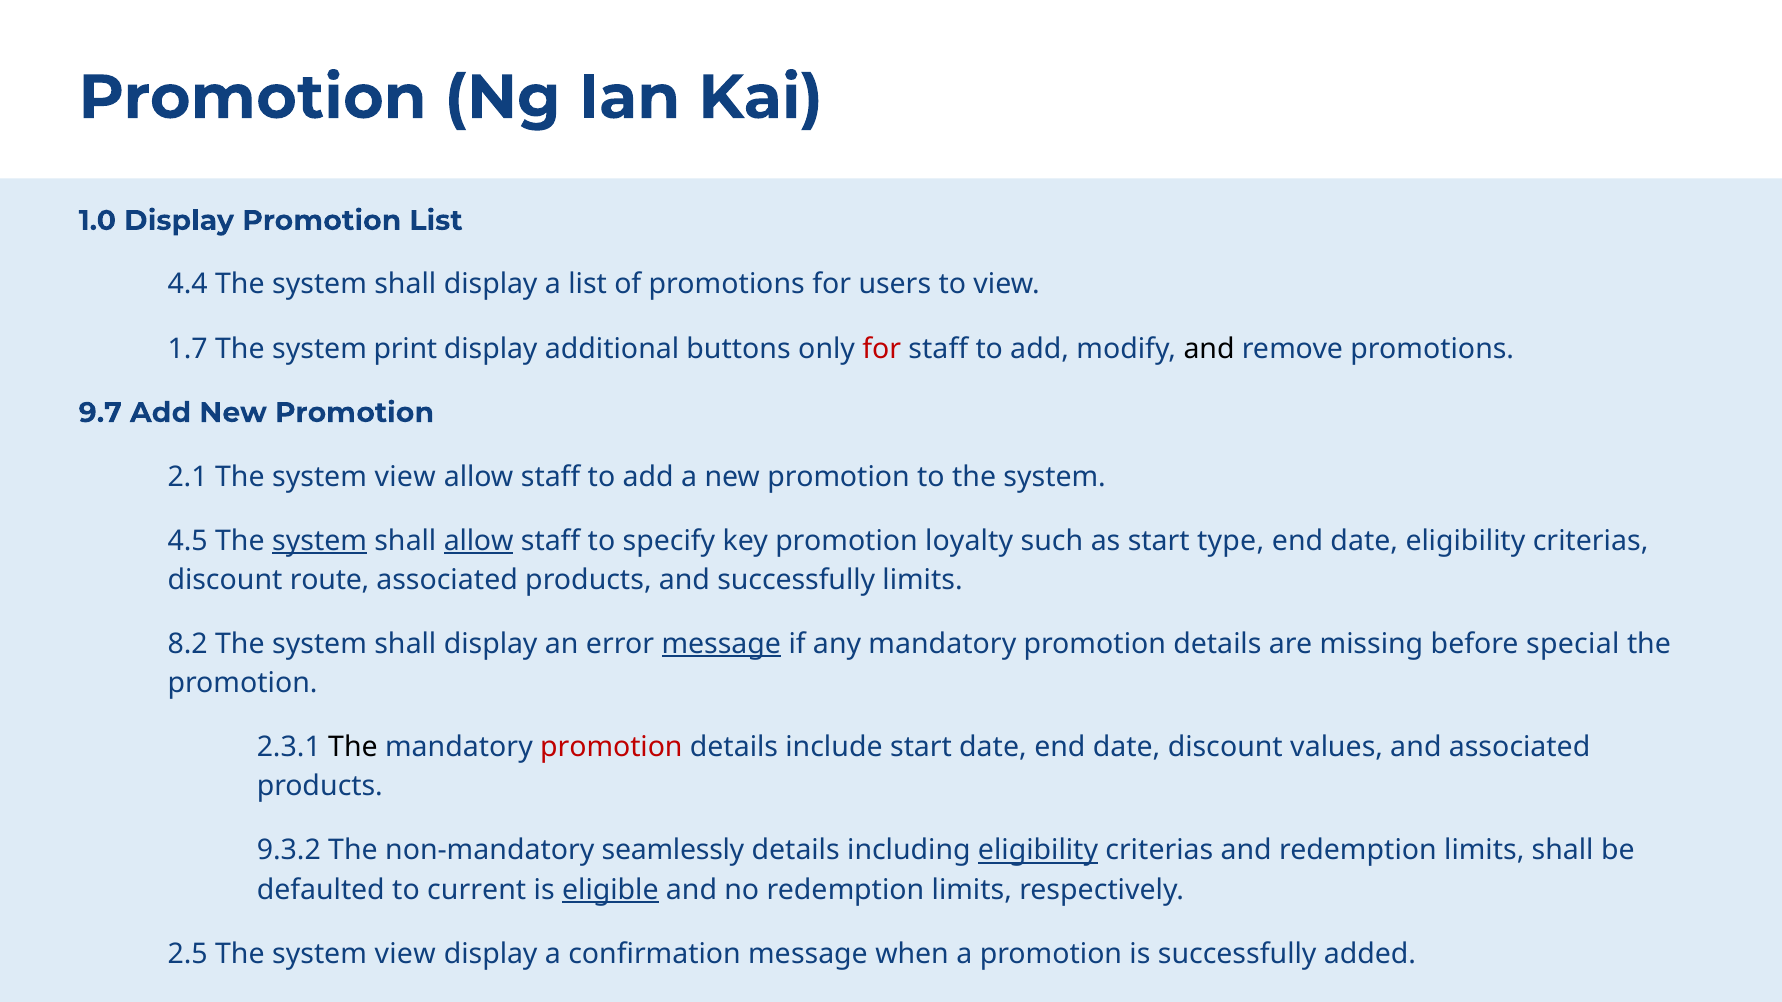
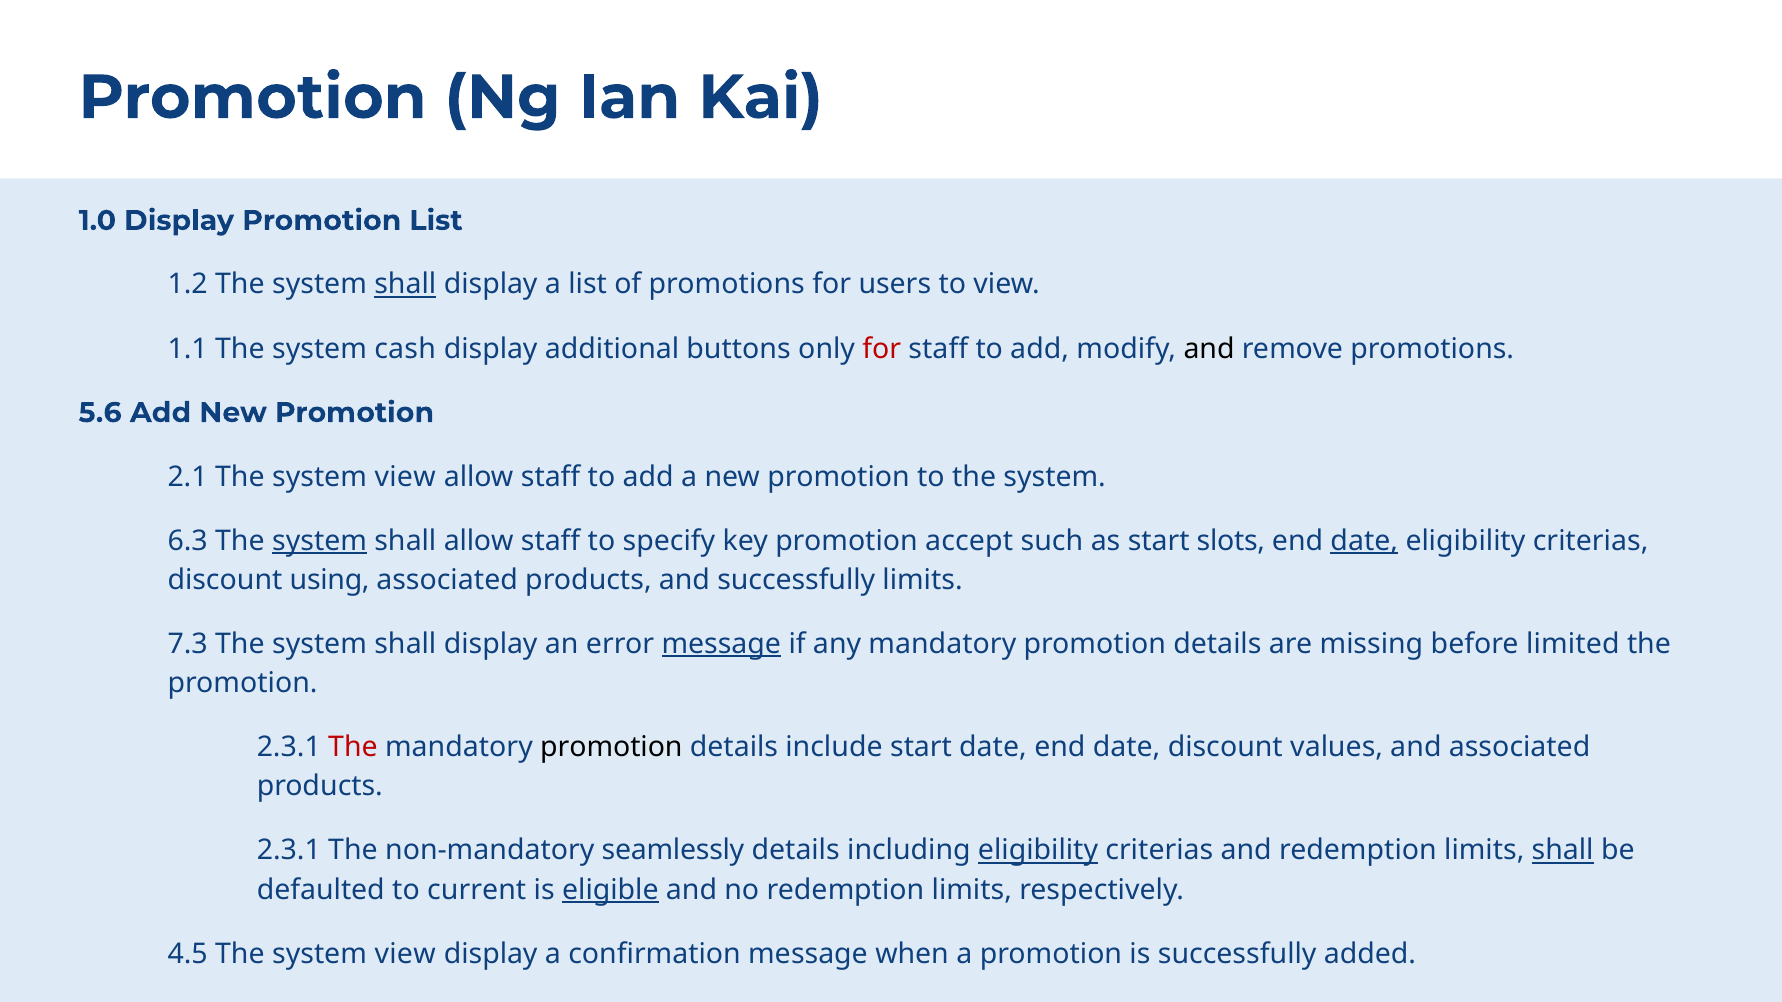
4.4: 4.4 -> 1.2
shall at (405, 285) underline: none -> present
1.7: 1.7 -> 1.1
print: print -> cash
9.7: 9.7 -> 5.6
4.5: 4.5 -> 6.3
allow at (479, 541) underline: present -> none
loyalty: loyalty -> accept
type: type -> slots
date at (1364, 541) underline: none -> present
route: route -> using
8.2: 8.2 -> 7.3
special: special -> limited
The at (353, 748) colour: black -> red
promotion at (611, 748) colour: red -> black
9.3.2 at (289, 851): 9.3.2 -> 2.3.1
shall at (1563, 851) underline: none -> present
2.5: 2.5 -> 4.5
